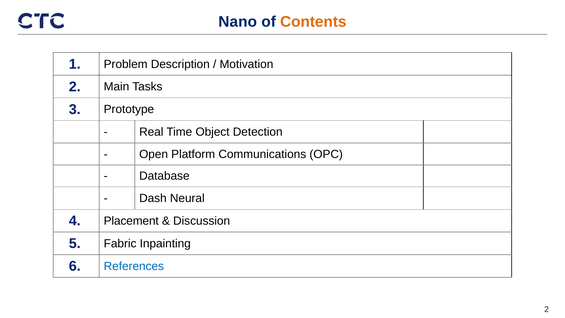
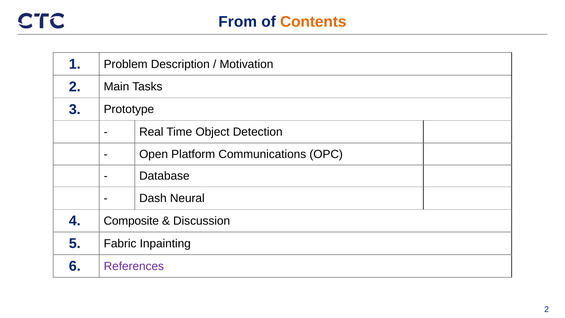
Nano: Nano -> From
4 Placement: Placement -> Composite
References colour: blue -> purple
